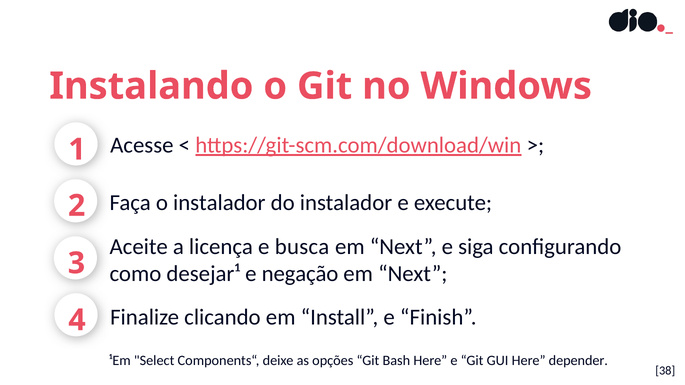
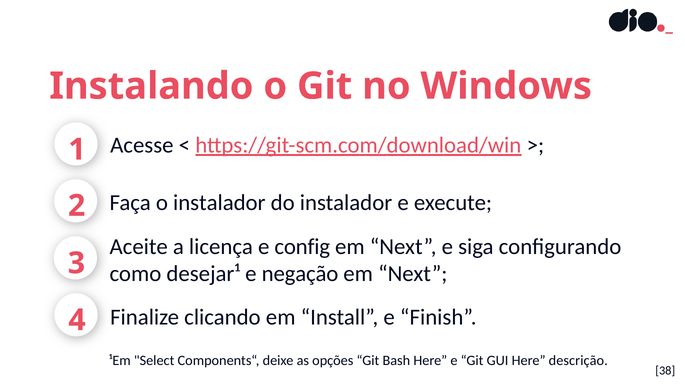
busca: busca -> config
depender: depender -> descrição
